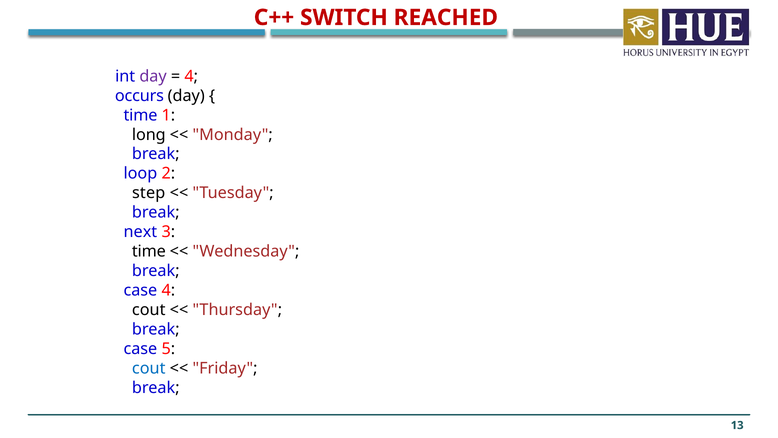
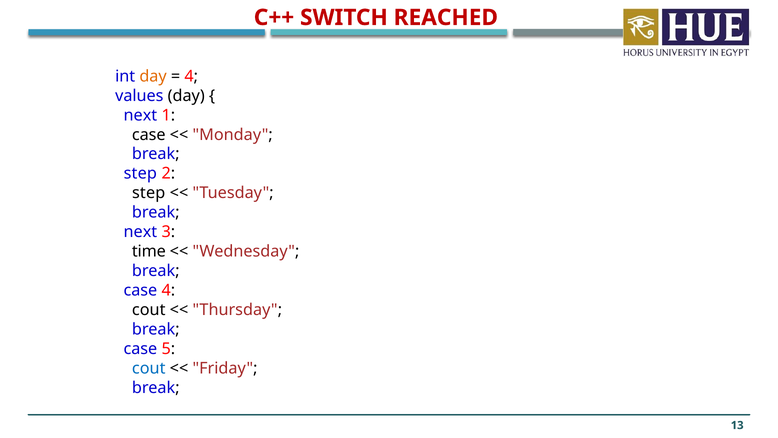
day at (153, 76) colour: purple -> orange
occurs: occurs -> values
time at (140, 115): time -> next
long at (149, 135): long -> case
loop at (140, 173): loop -> step
